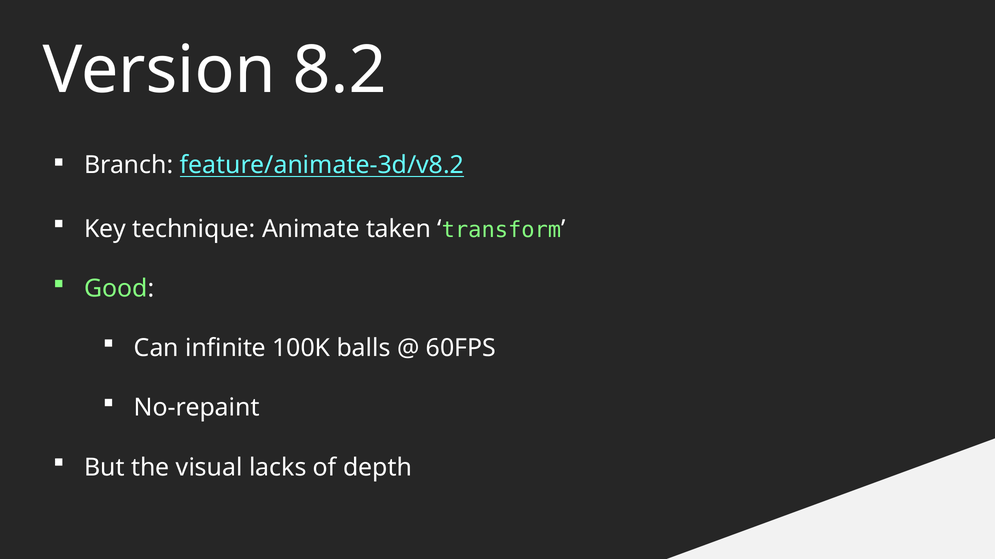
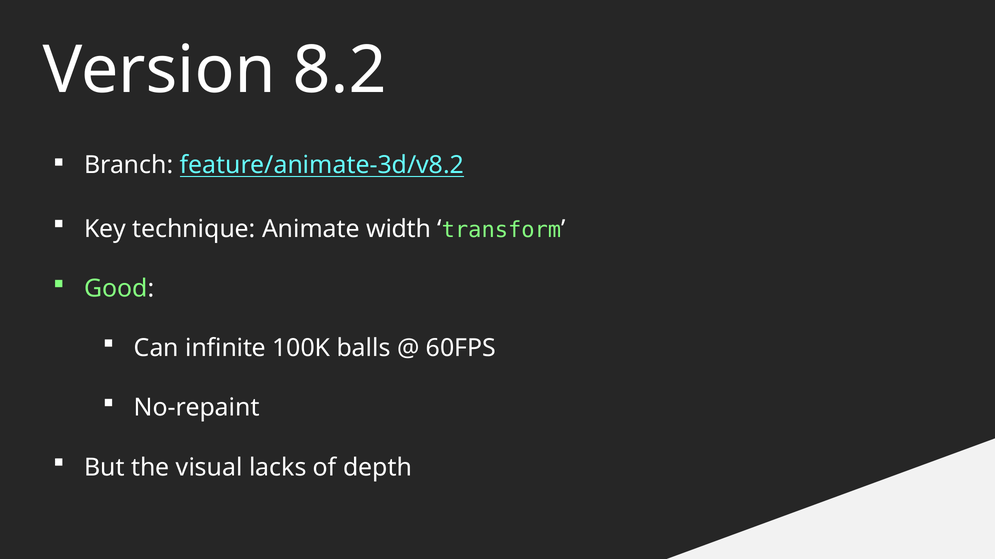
taken: taken -> width
